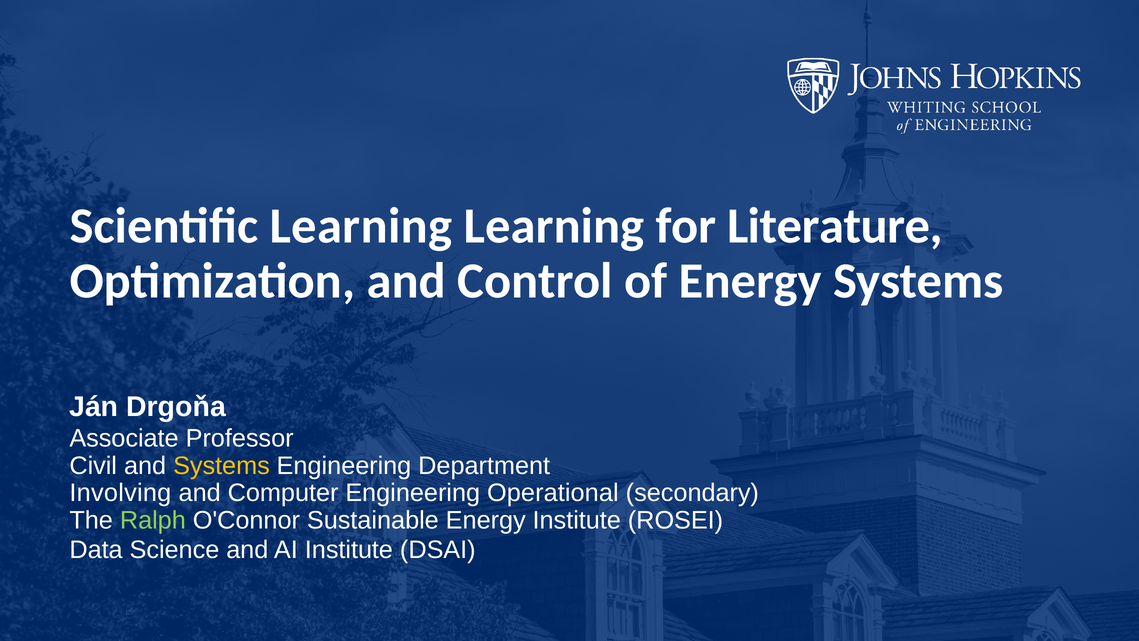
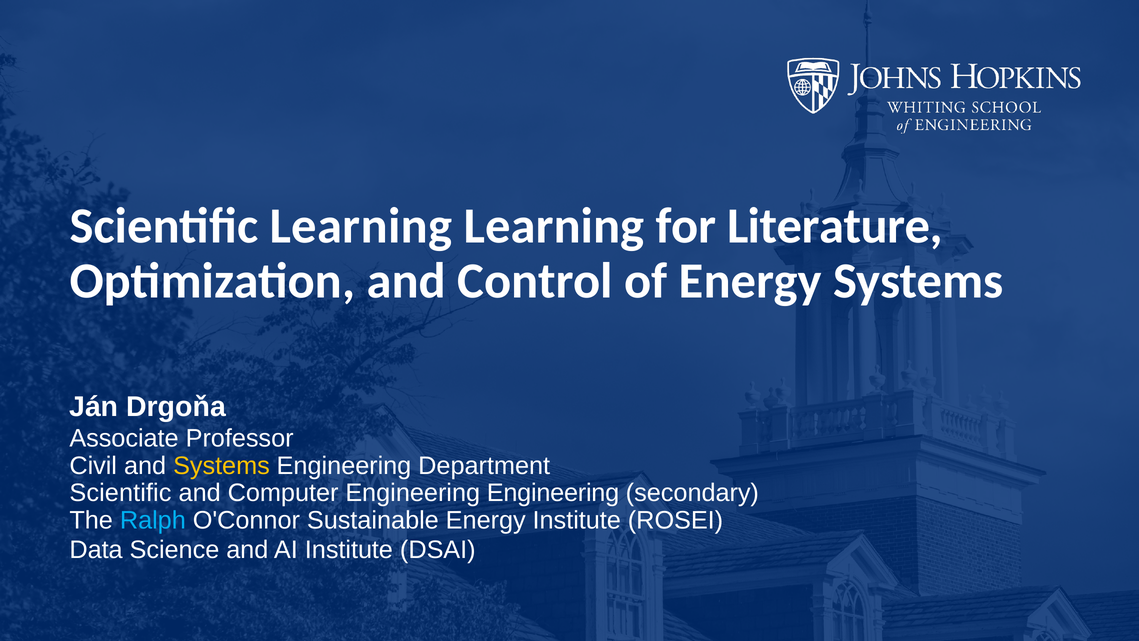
Involving at (120, 493): Involving -> Scientific
Engineering Operational: Operational -> Engineering
Ralph colour: light green -> light blue
